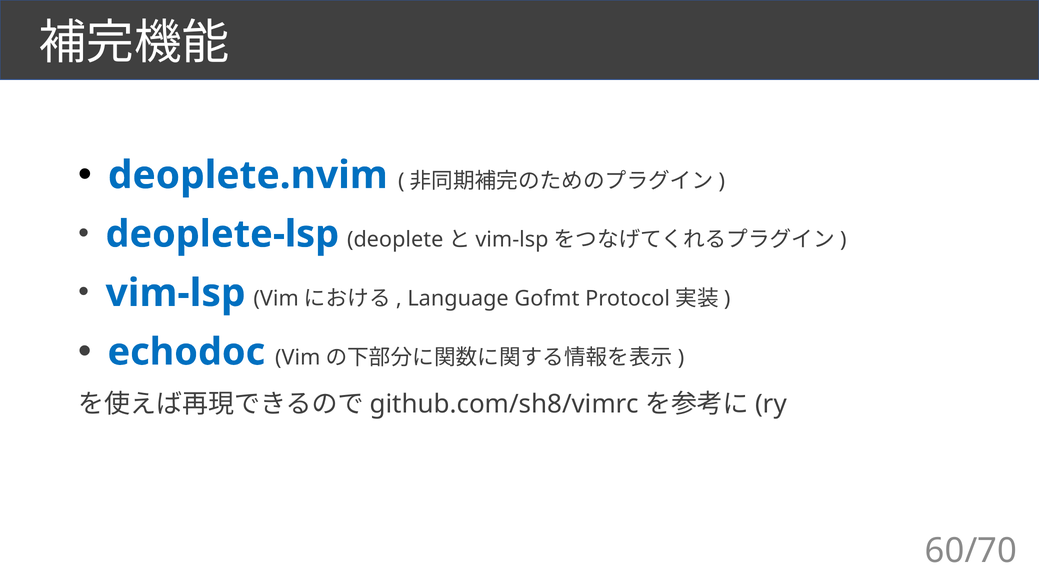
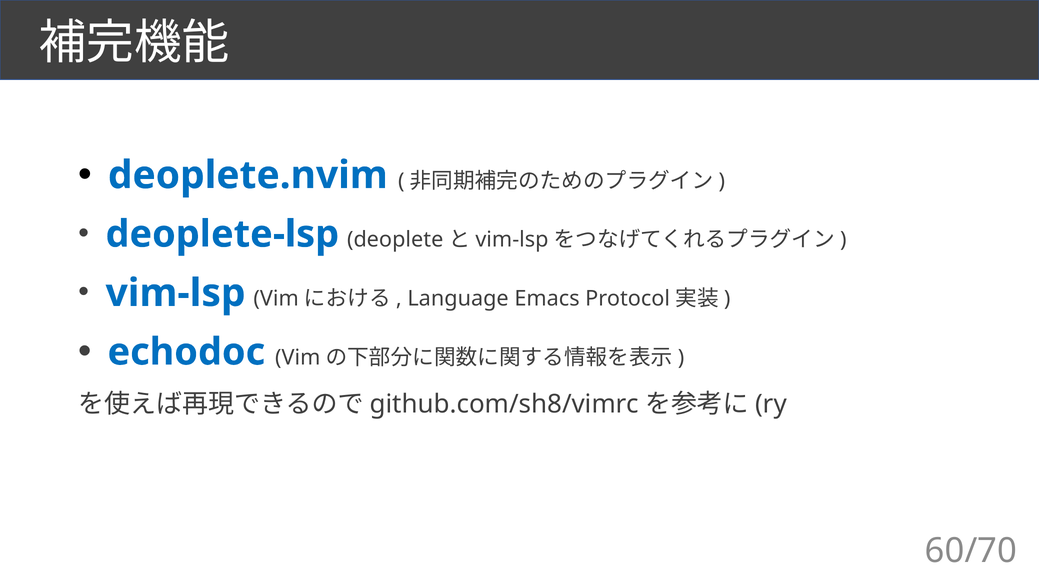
Gofmt: Gofmt -> Emacs
